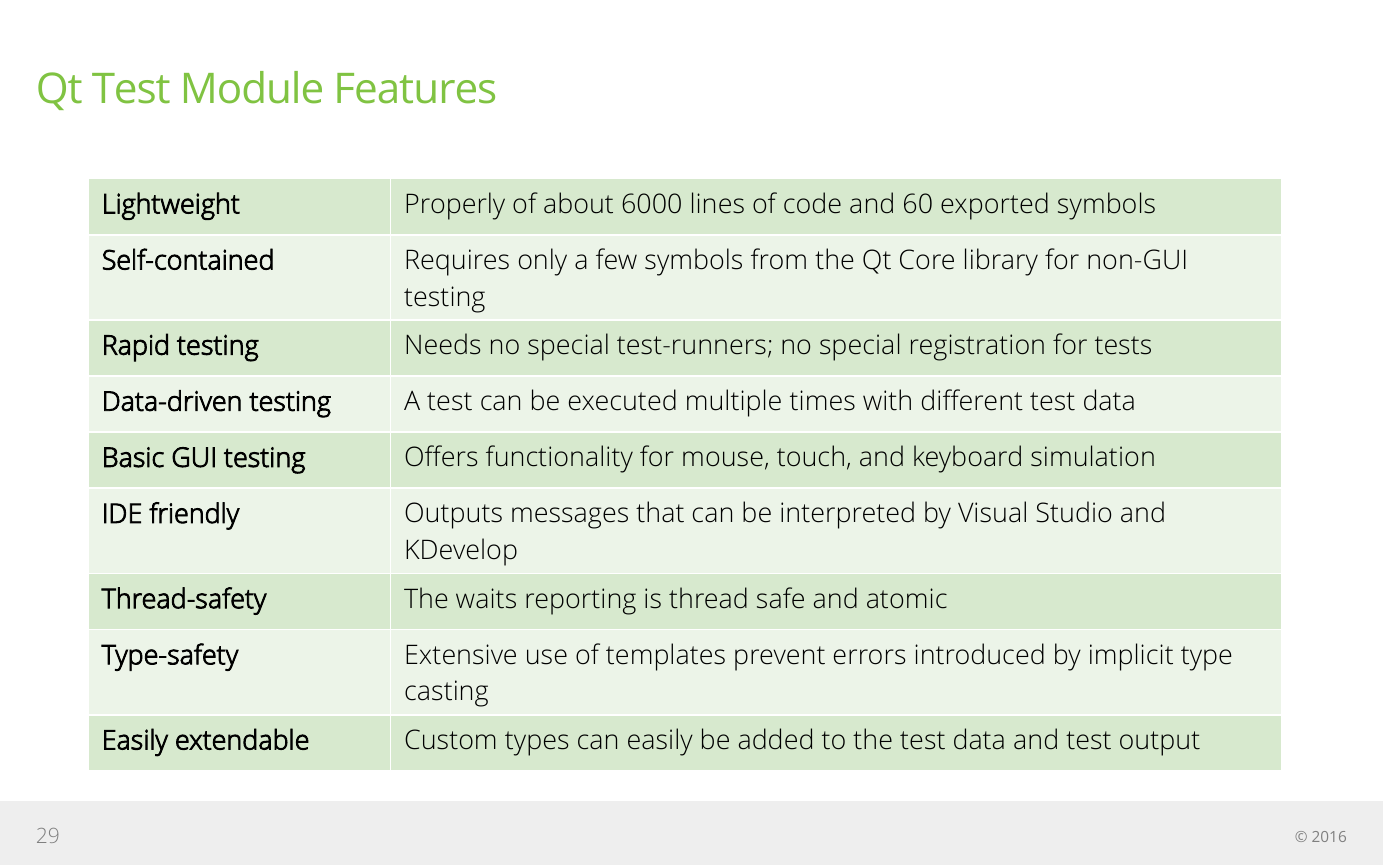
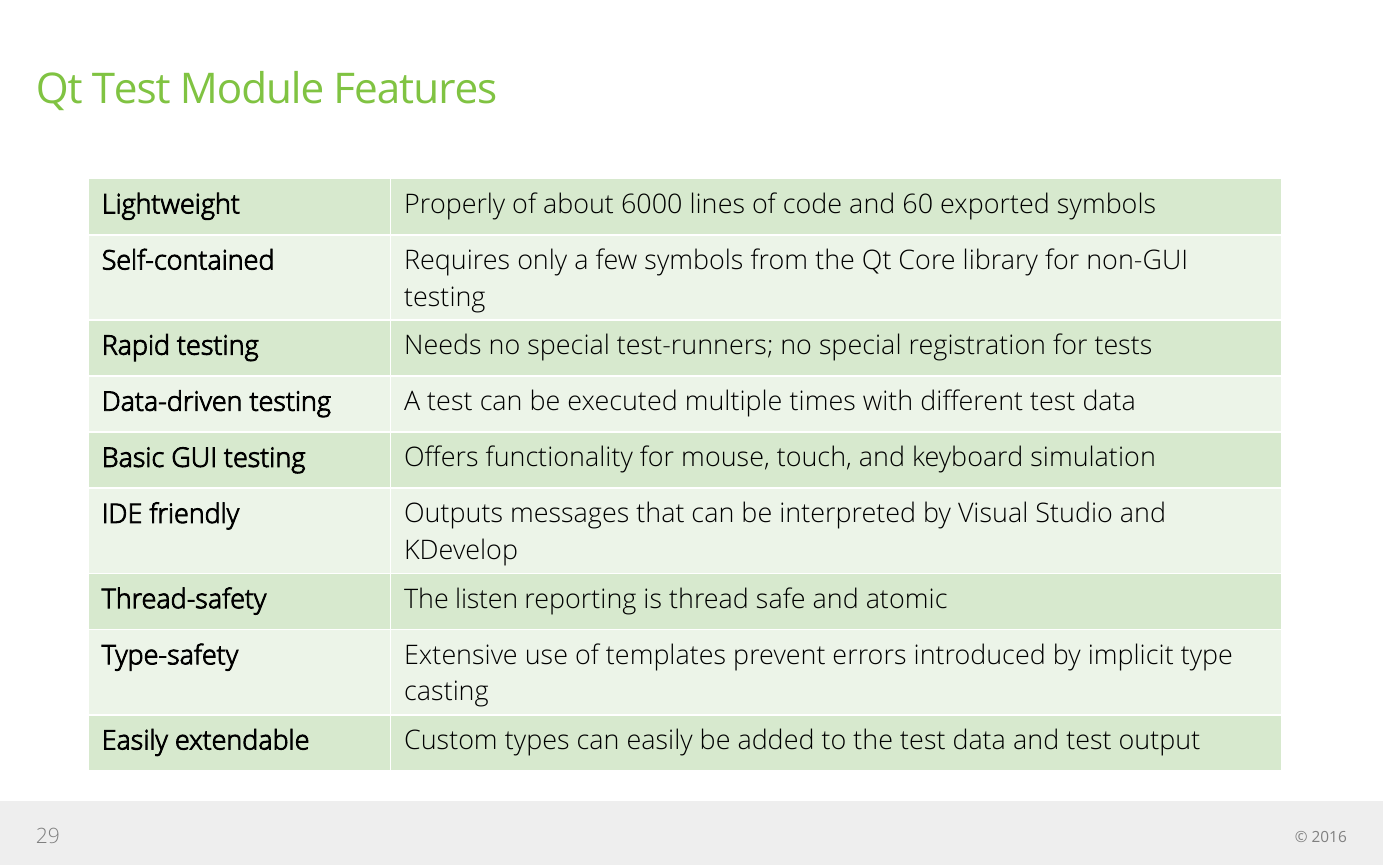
waits: waits -> listen
